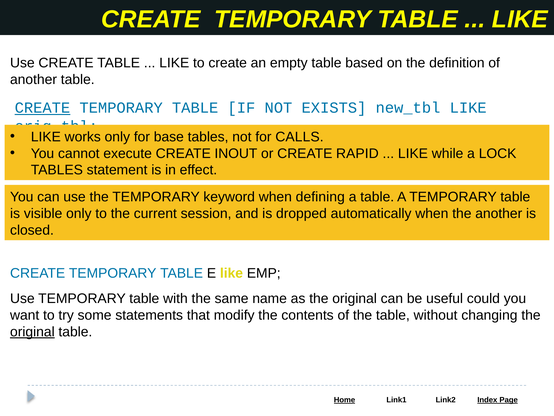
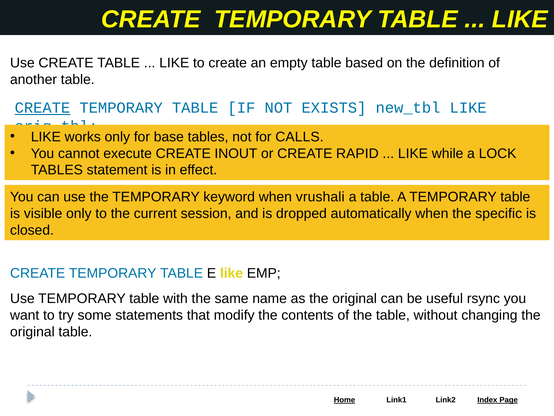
defining: defining -> vrushali
the another: another -> specific
could: could -> rsync
original at (32, 331) underline: present -> none
